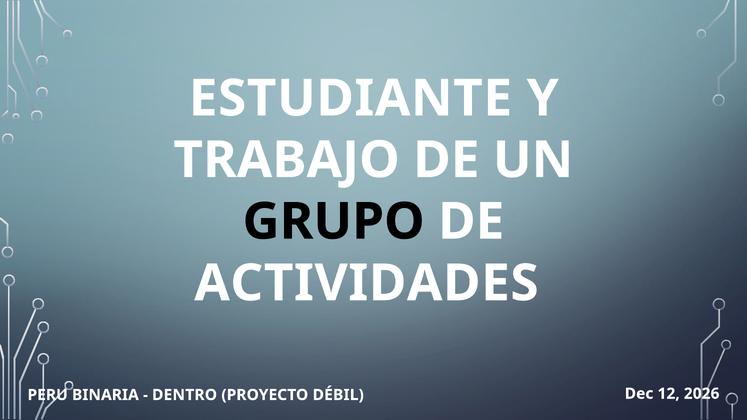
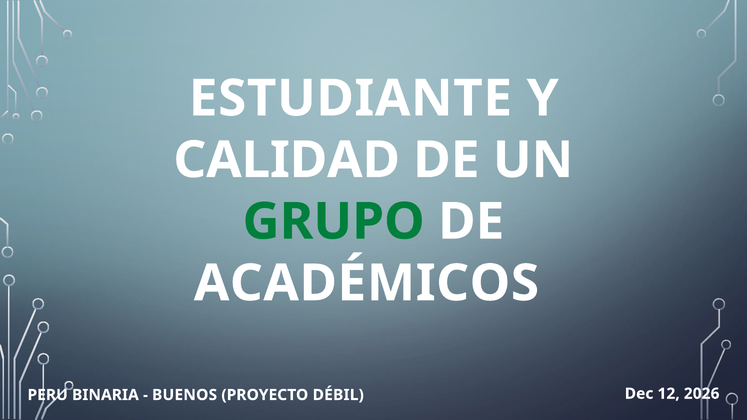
TRABAJO: TRABAJO -> CALIDAD
GRUPO colour: black -> green
ACTIVIDADES: ACTIVIDADES -> ACADÉMICOS
DENTRO: DENTRO -> BUENOS
